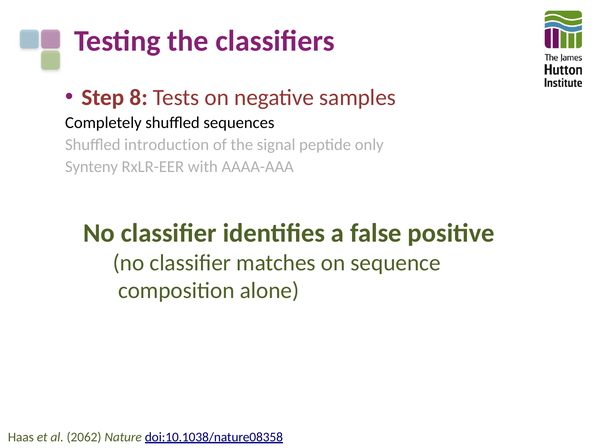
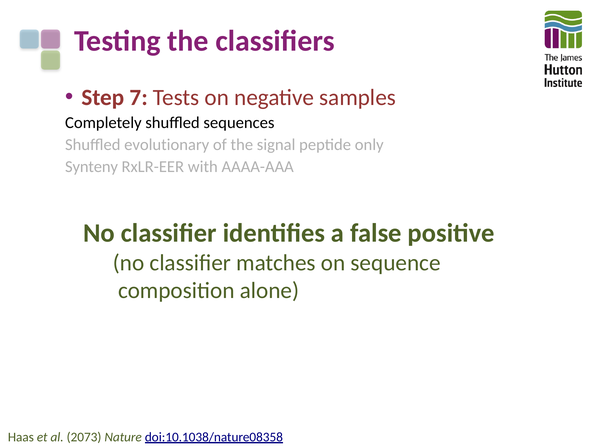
8: 8 -> 7
introduction: introduction -> evolutionary
2062: 2062 -> 2073
